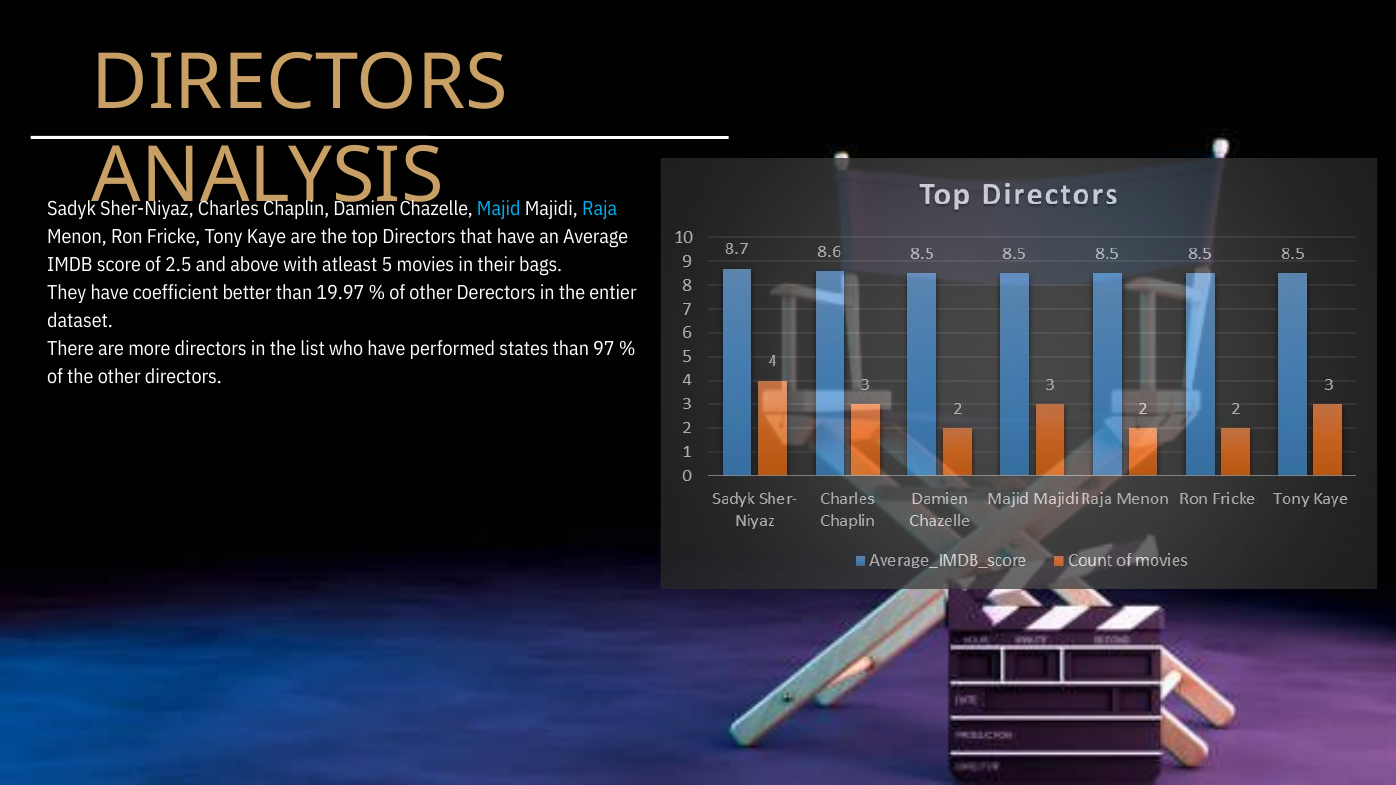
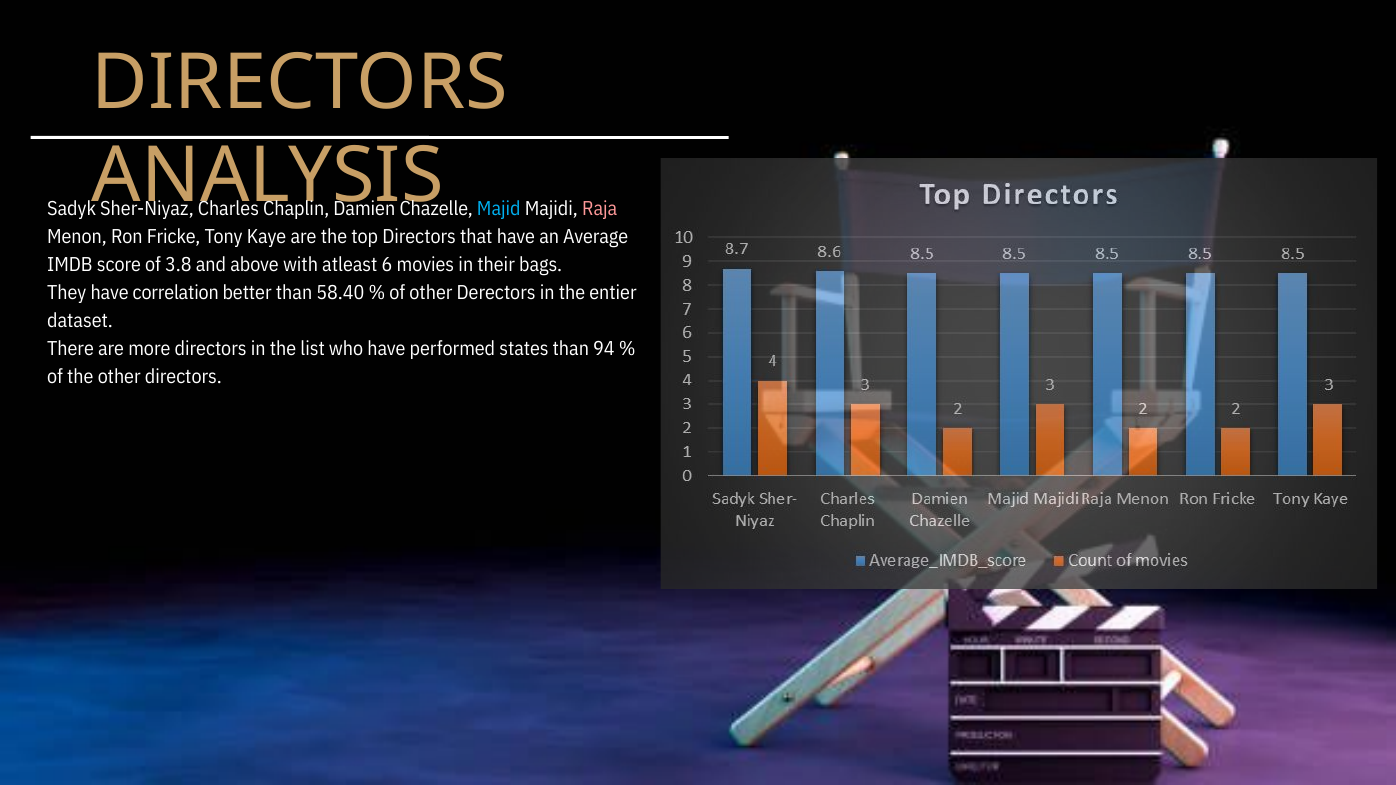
Raja colour: light blue -> pink
2.5: 2.5 -> 3.8
5: 5 -> 6
coefficient: coefficient -> correlation
19.97: 19.97 -> 58.40
97: 97 -> 94
